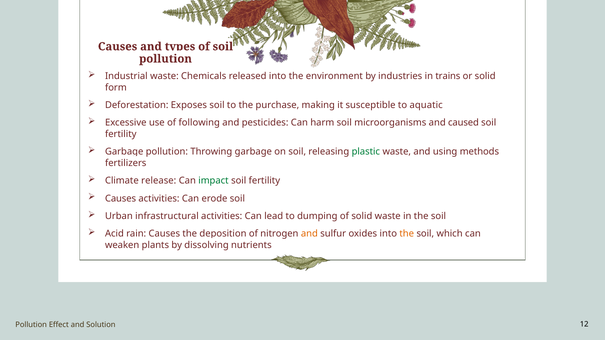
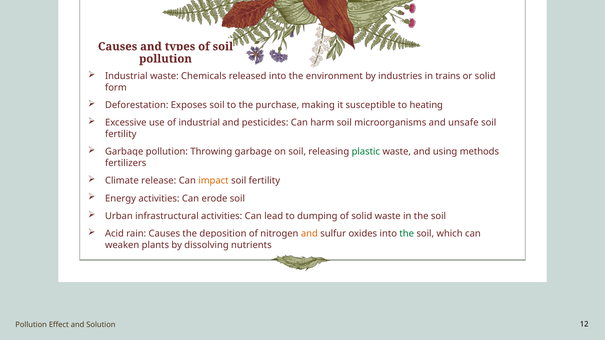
aquatic: aquatic -> heating
of following: following -> industrial
caused: caused -> unsafe
impact colour: green -> orange
Causes at (121, 199): Causes -> Energy
the at (407, 234) colour: orange -> green
